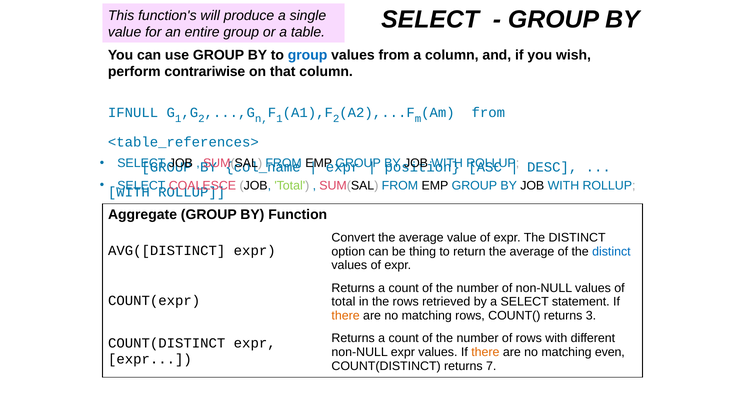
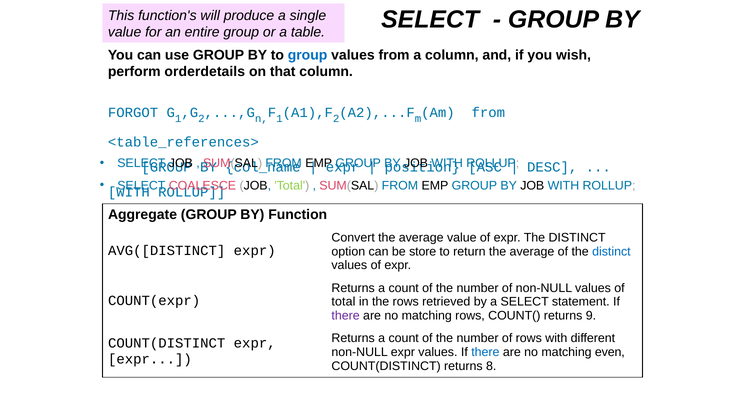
contrariwise: contrariwise -> orderdetails
IFNULL: IFNULL -> FORGOT
thing: thing -> store
there at (346, 316) colour: orange -> purple
3: 3 -> 9
there at (485, 352) colour: orange -> blue
7: 7 -> 8
